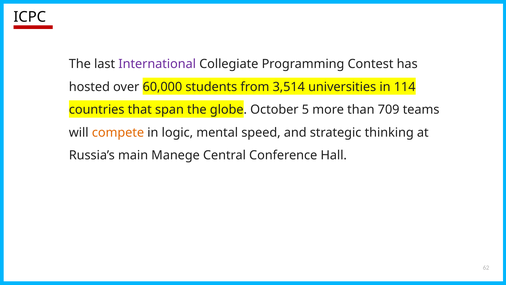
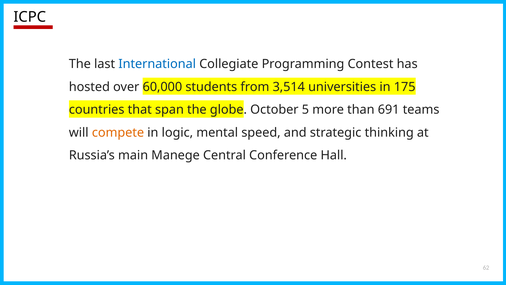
International colour: purple -> blue
114: 114 -> 175
709: 709 -> 691
